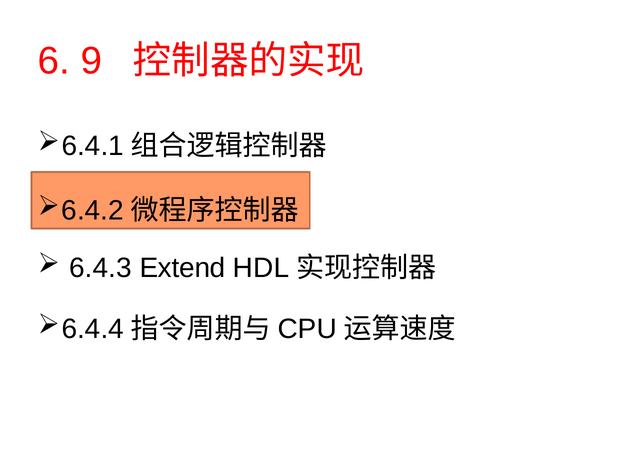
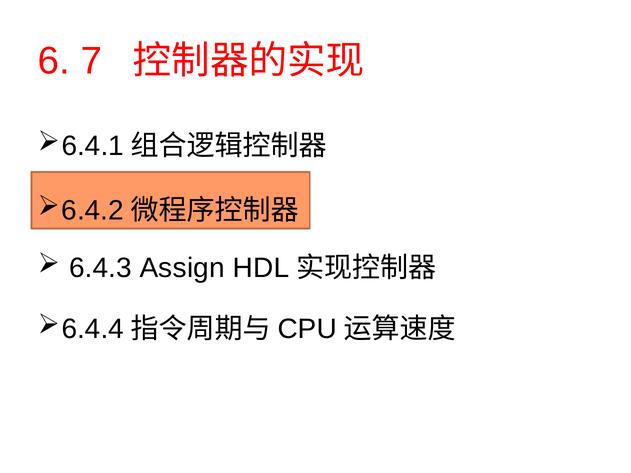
9: 9 -> 7
Extend: Extend -> Assign
